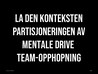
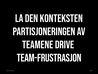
MENTALE: MENTALE -> TEAMENE
TEAM-OPPHOPNING: TEAM-OPPHOPNING -> TEAM-FRUSTRASJON
